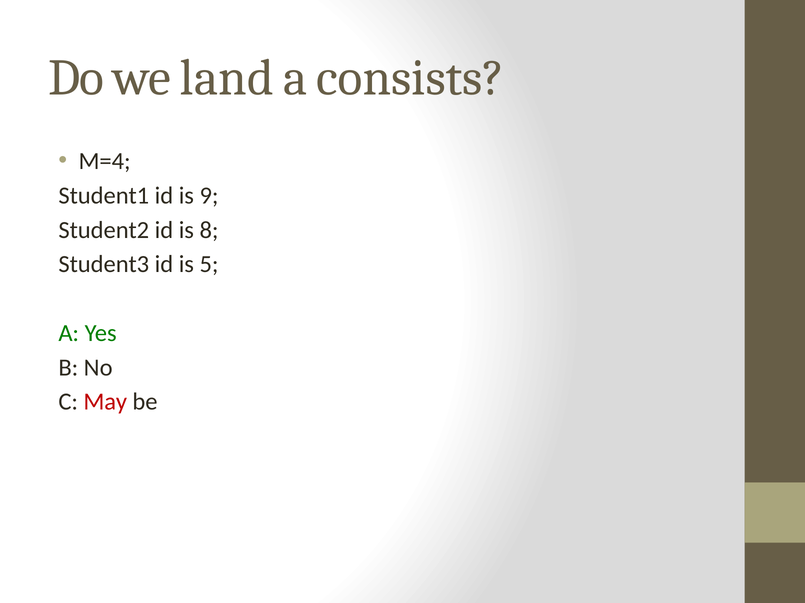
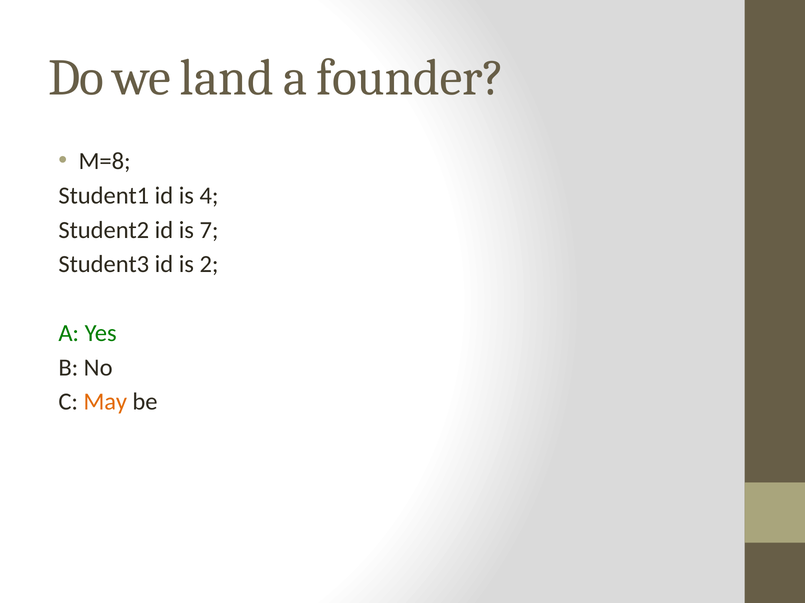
consists: consists -> founder
M=4: M=4 -> M=8
9: 9 -> 4
8: 8 -> 7
5: 5 -> 2
May colour: red -> orange
